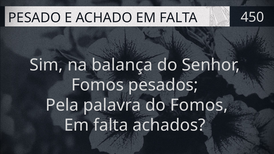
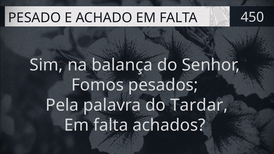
do Fomos: Fomos -> Tardar
